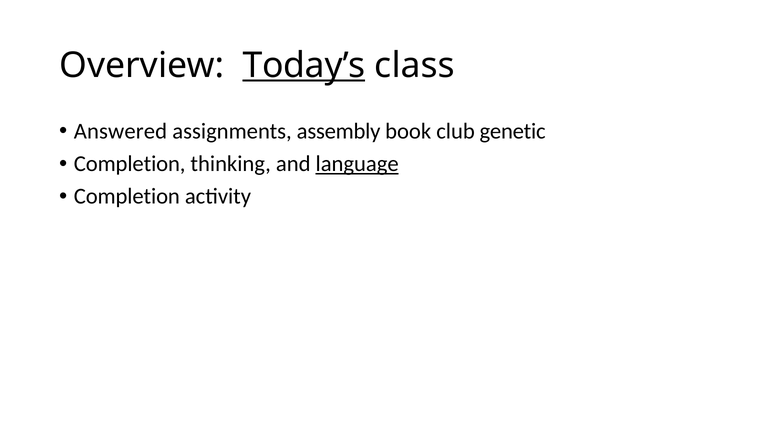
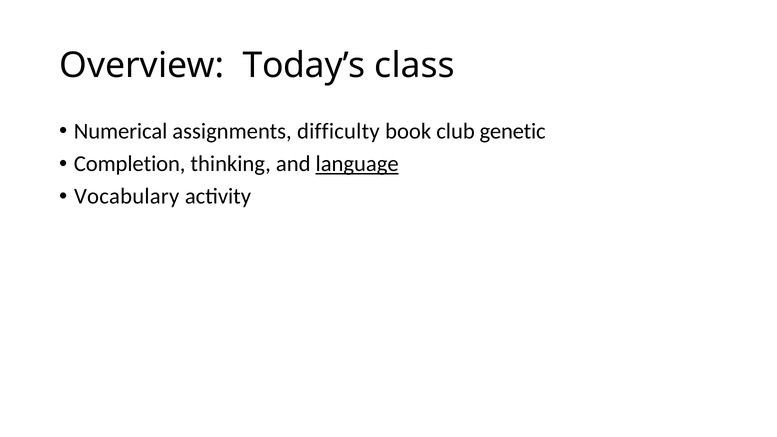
Today’s underline: present -> none
Answered: Answered -> Numerical
assembly: assembly -> difficulty
Completion at (127, 197): Completion -> Vocabulary
